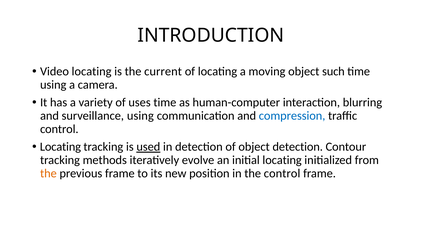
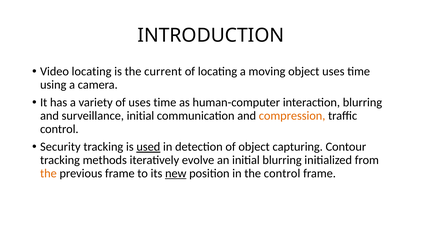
object such: such -> uses
surveillance using: using -> initial
compression colour: blue -> orange
Locating at (60, 146): Locating -> Security
object detection: detection -> capturing
initial locating: locating -> blurring
new underline: none -> present
